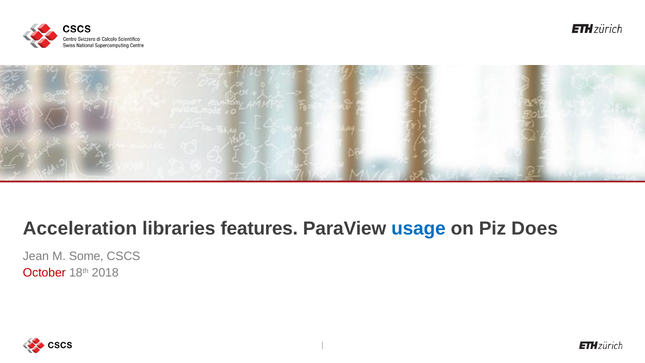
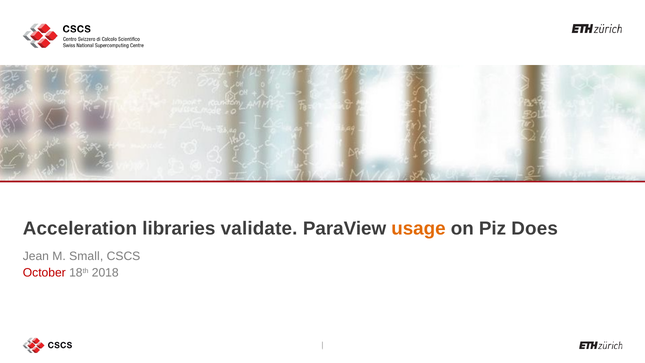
features: features -> validate
usage colour: blue -> orange
Some: Some -> Small
